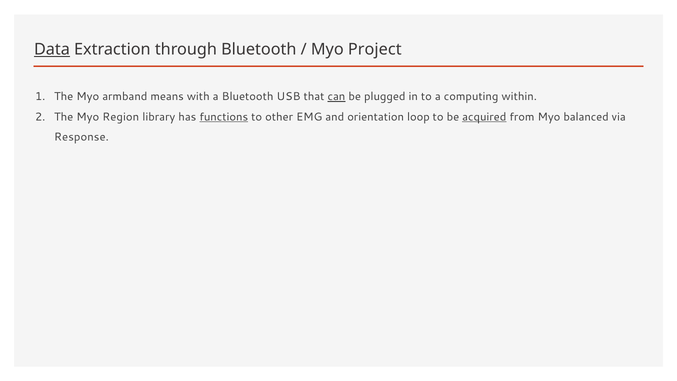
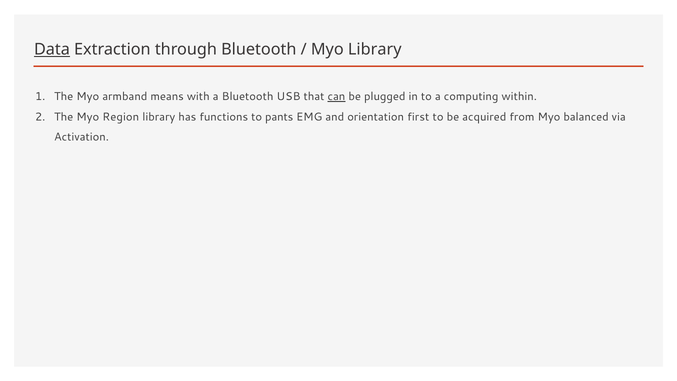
Myo Project: Project -> Library
functions underline: present -> none
other: other -> pants
loop: loop -> first
acquired underline: present -> none
Response: Response -> Activation
